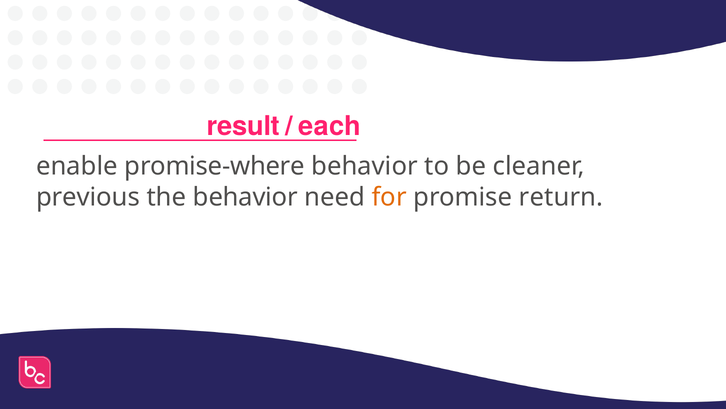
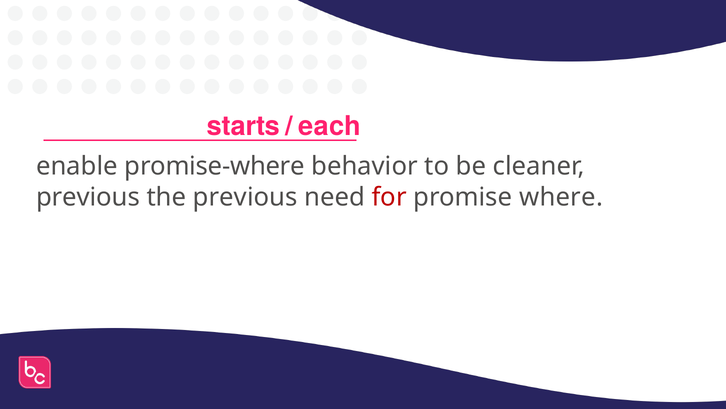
result: result -> starts
the behavior: behavior -> previous
for colour: orange -> red
return: return -> where
